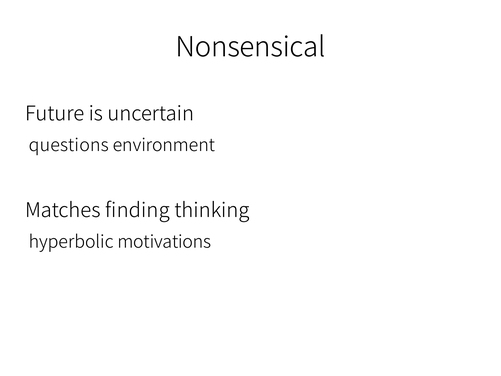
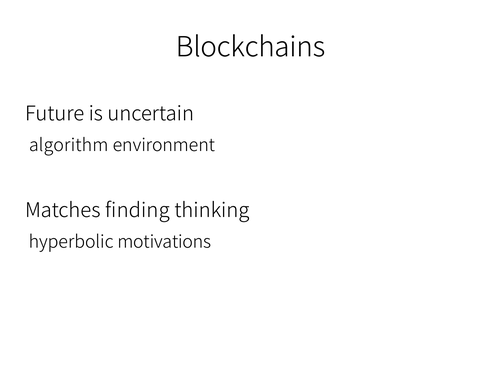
Nonsensical: Nonsensical -> Blockchains
questions: questions -> algorithm
